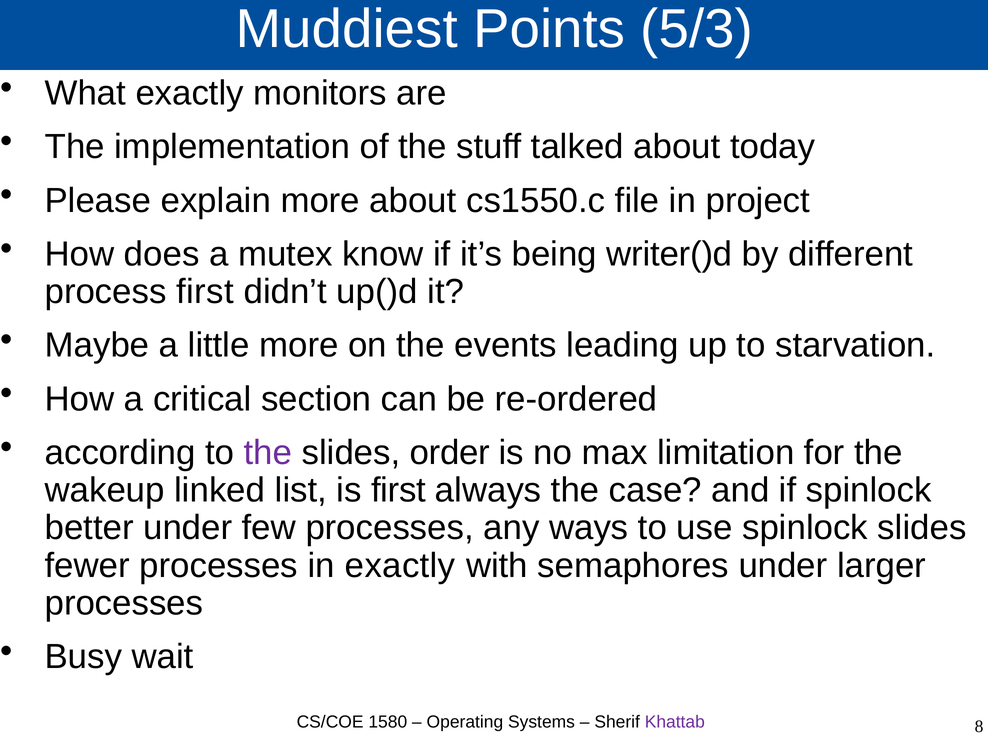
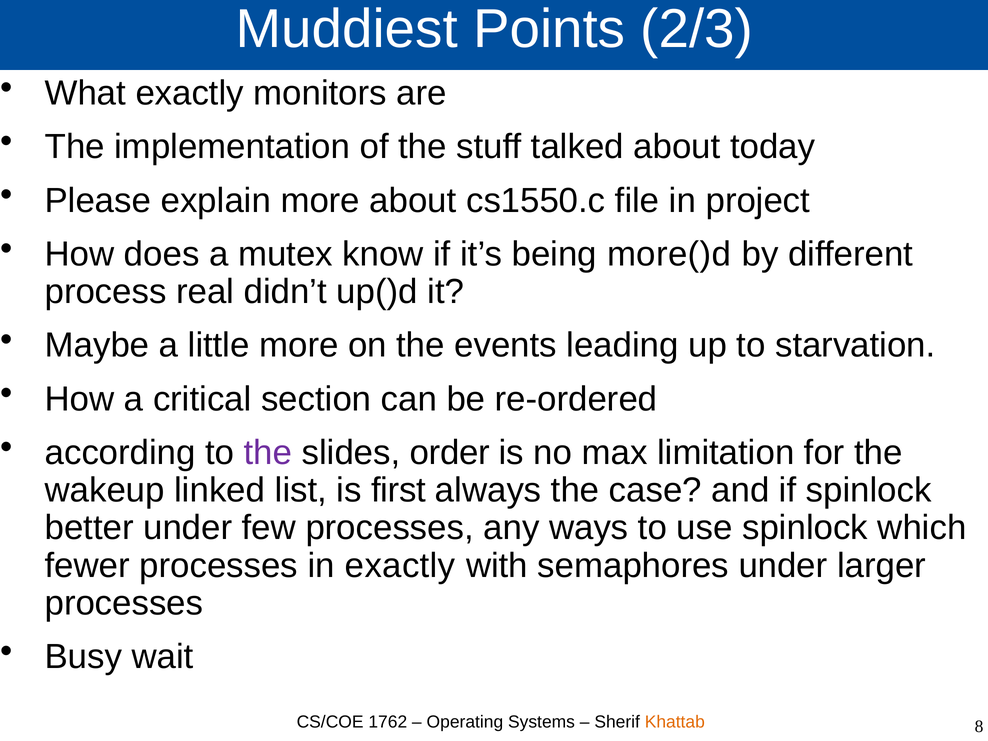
5/3: 5/3 -> 2/3
writer()d: writer()d -> more()d
process first: first -> real
spinlock slides: slides -> which
1580: 1580 -> 1762
Khattab colour: purple -> orange
